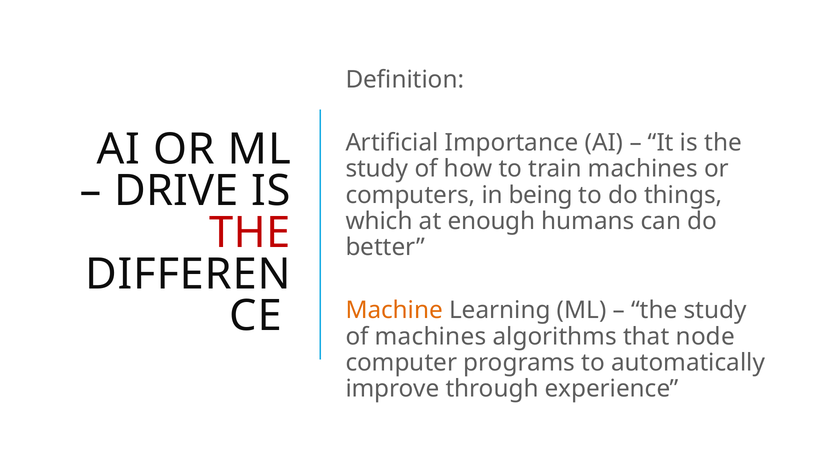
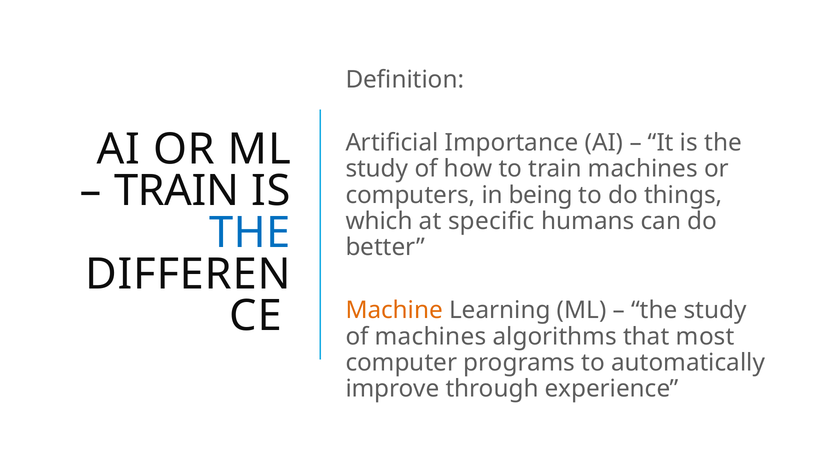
DRIVE at (176, 191): DRIVE -> TRAIN
enough: enough -> specific
THE at (250, 233) colour: red -> blue
node: node -> most
